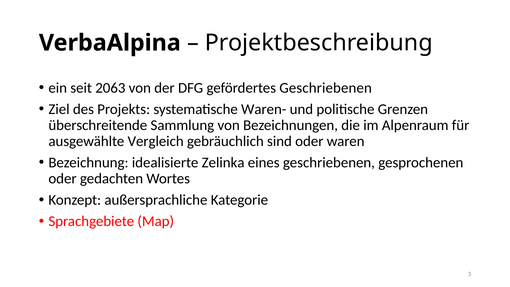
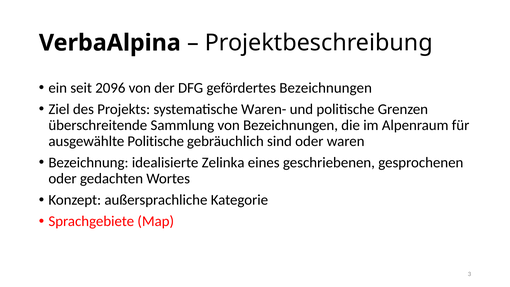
2063: 2063 -> 2096
gefördertes Geschriebenen: Geschriebenen -> Bezeichnungen
ausgewählte Vergleich: Vergleich -> Politische
